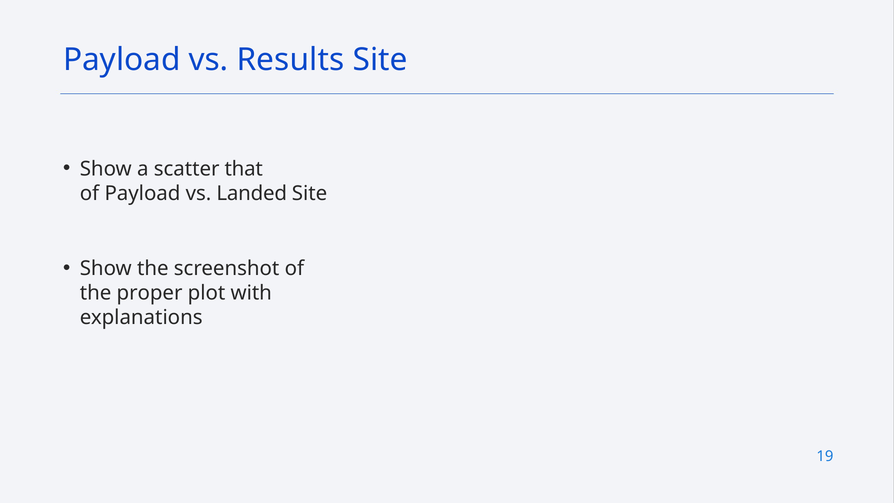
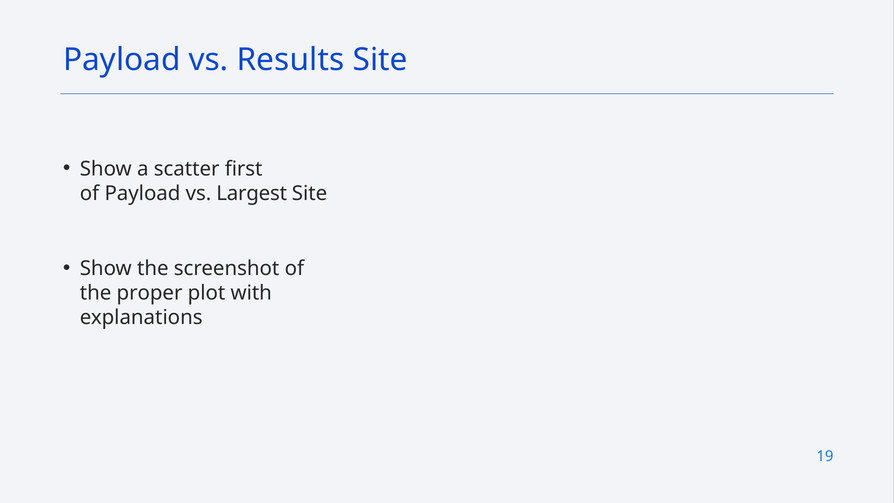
that: that -> first
Landed: Landed -> Largest
